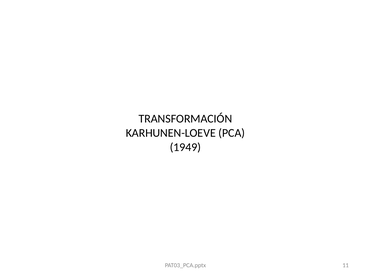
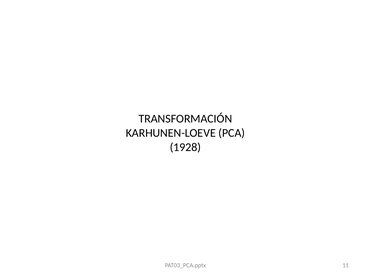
1949: 1949 -> 1928
